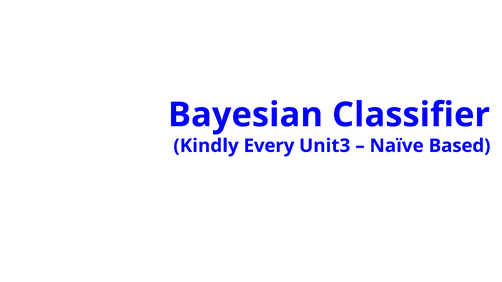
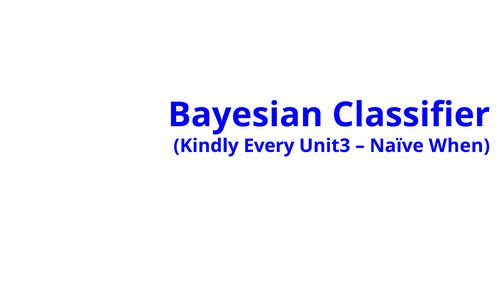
Based: Based -> When
